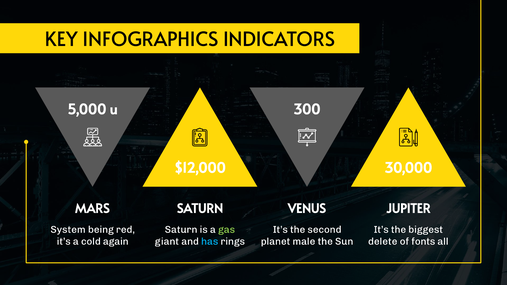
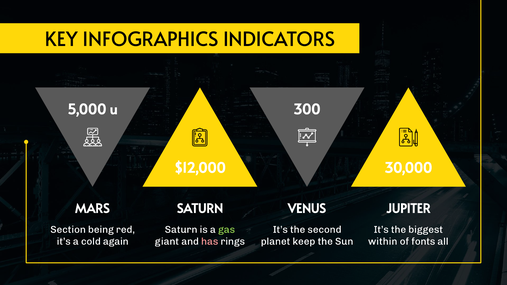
System: System -> Section
has colour: light blue -> pink
male: male -> keep
delete: delete -> within
